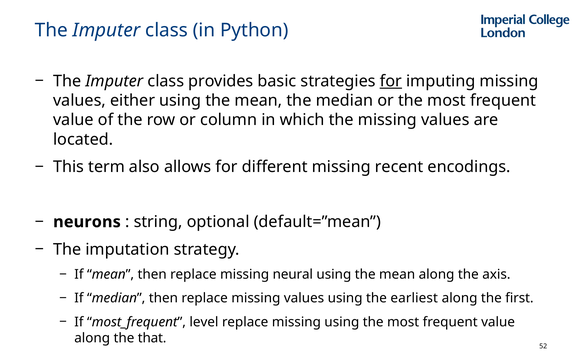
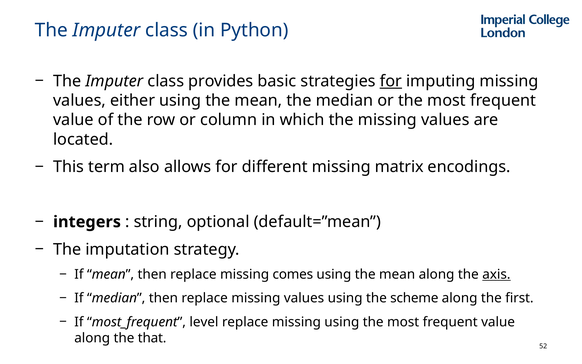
recent: recent -> matrix
neurons: neurons -> integers
neural: neural -> comes
axis underline: none -> present
earliest: earliest -> scheme
